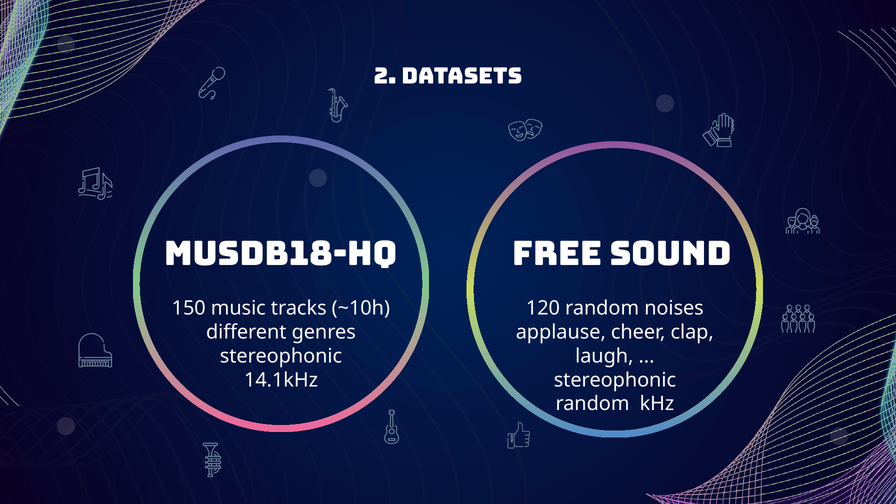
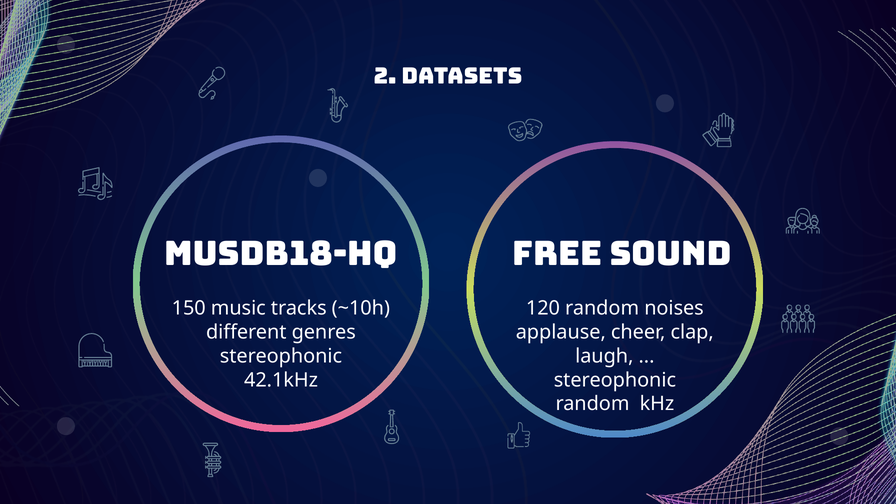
14.1kHz: 14.1kHz -> 42.1kHz
